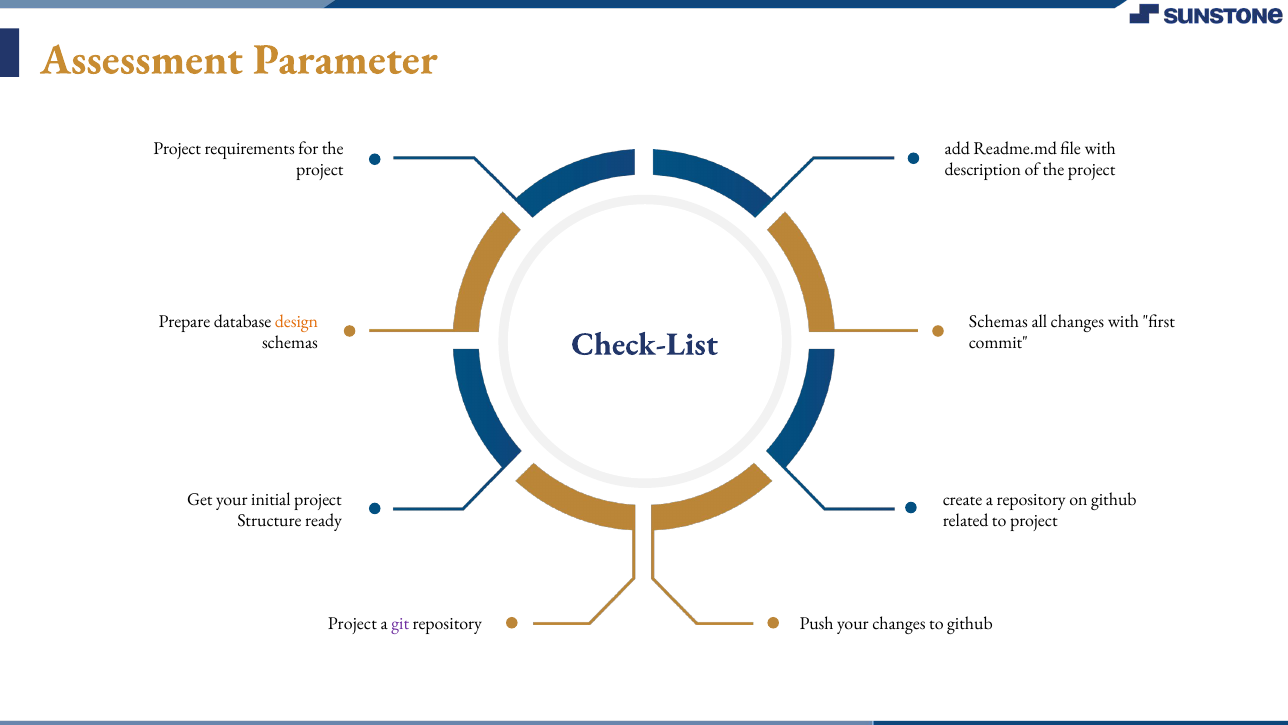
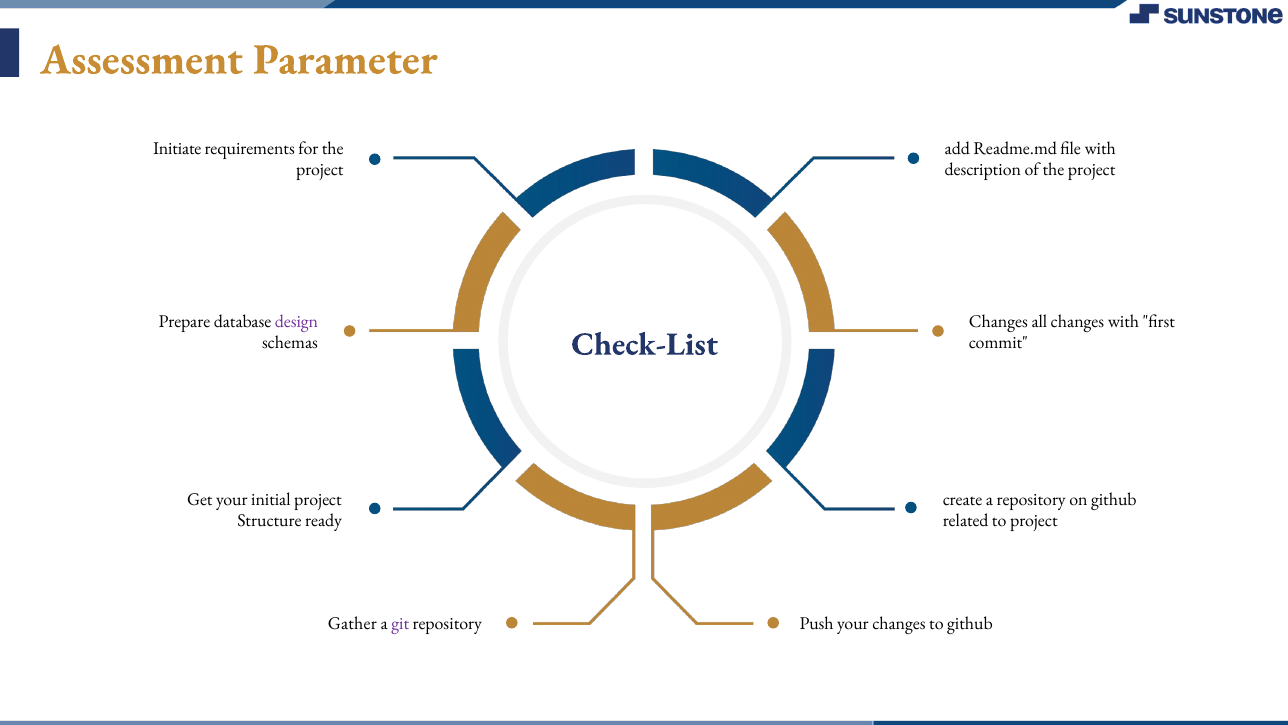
Project at (177, 148): Project -> Initiate
design colour: orange -> purple
Schemas at (998, 321): Schemas -> Changes
Project at (352, 624): Project -> Gather
